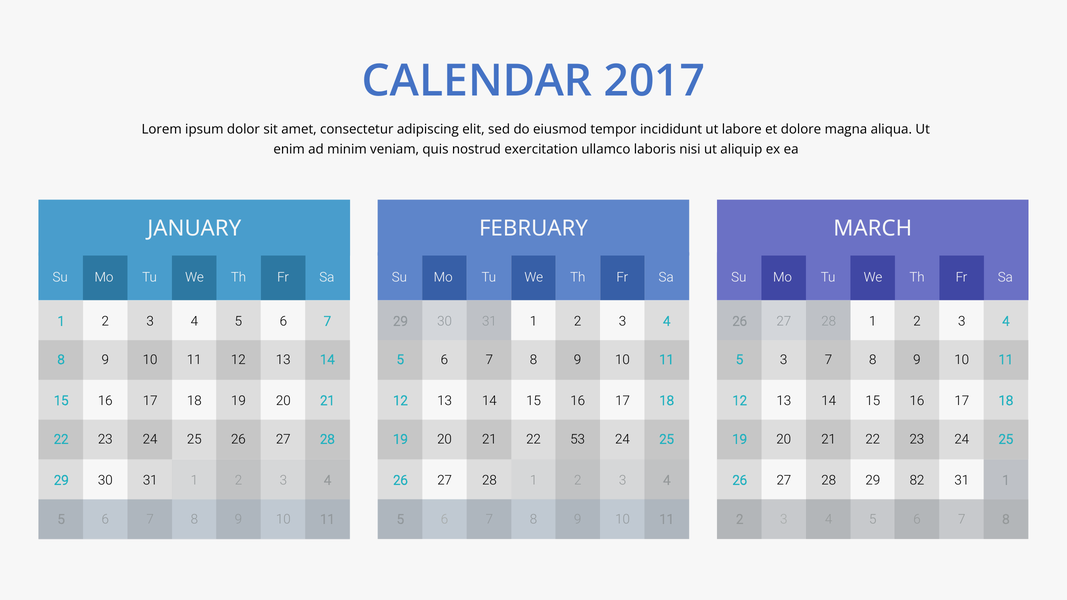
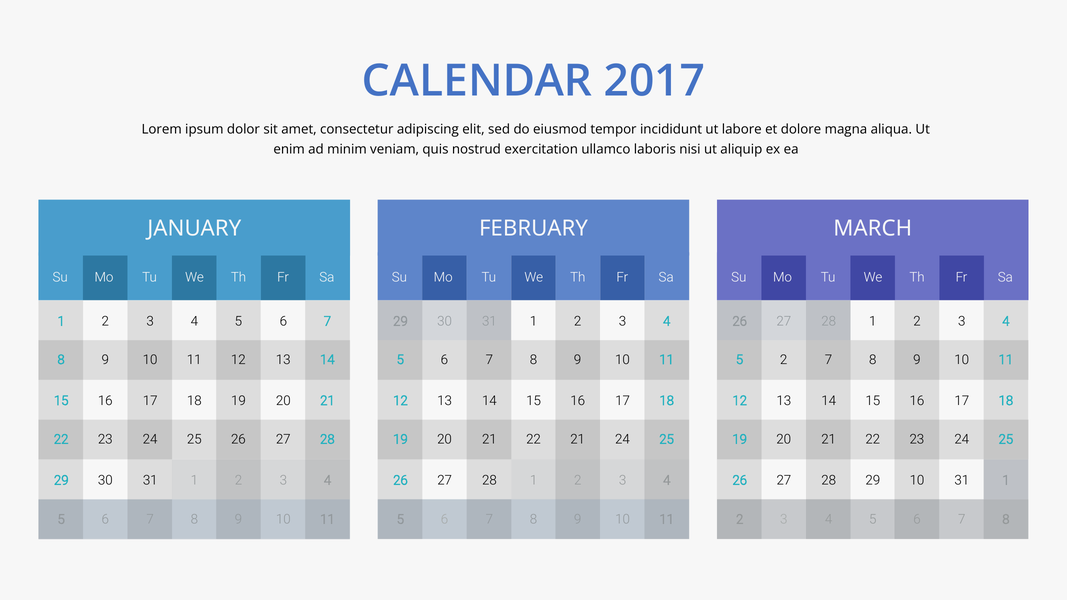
3 at (784, 360): 3 -> 2
22 53: 53 -> 21
29 82: 82 -> 10
